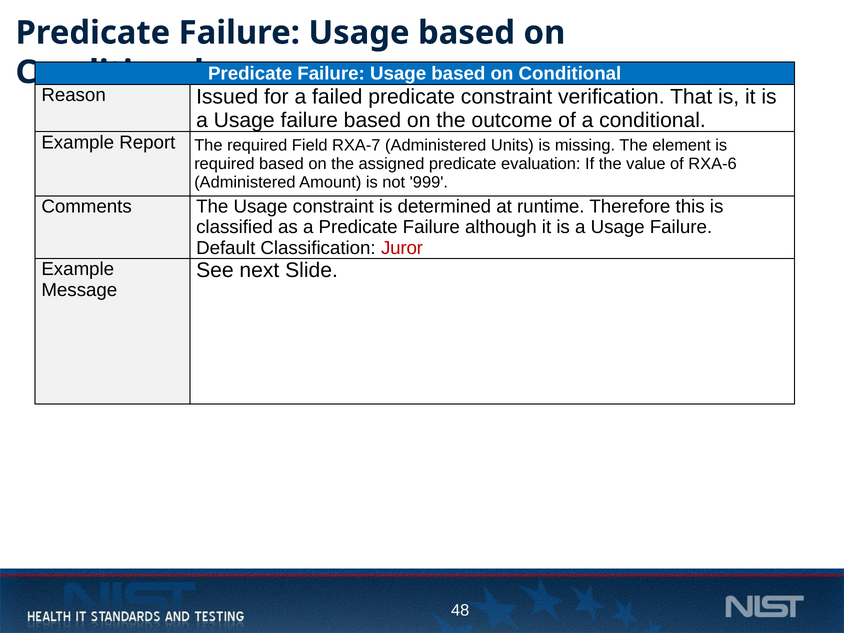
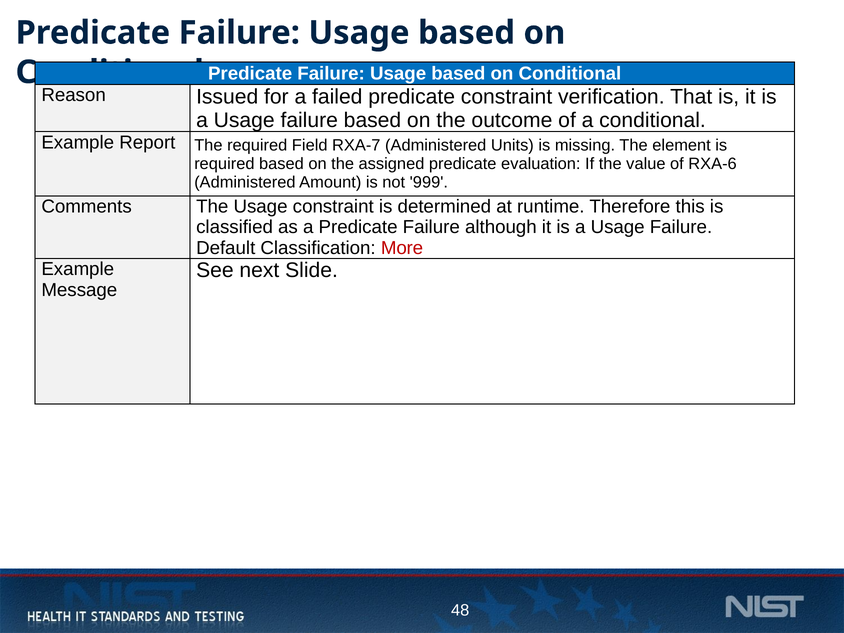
Juror: Juror -> More
